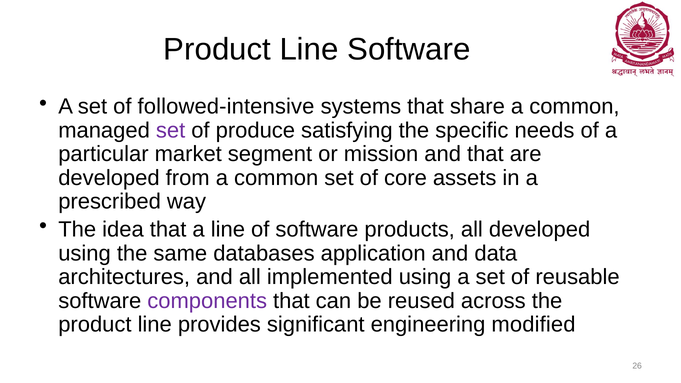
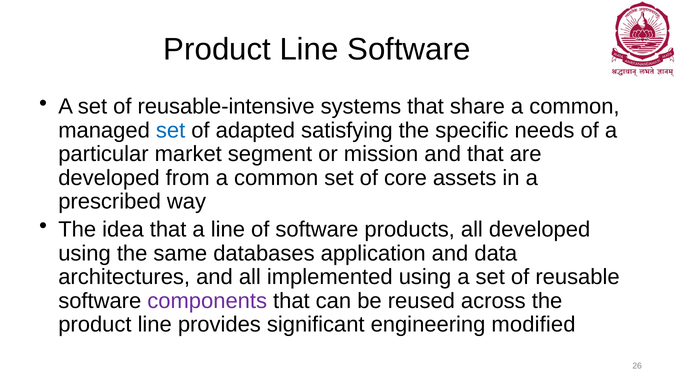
followed-intensive: followed-intensive -> reusable-intensive
set at (171, 130) colour: purple -> blue
produce: produce -> adapted
